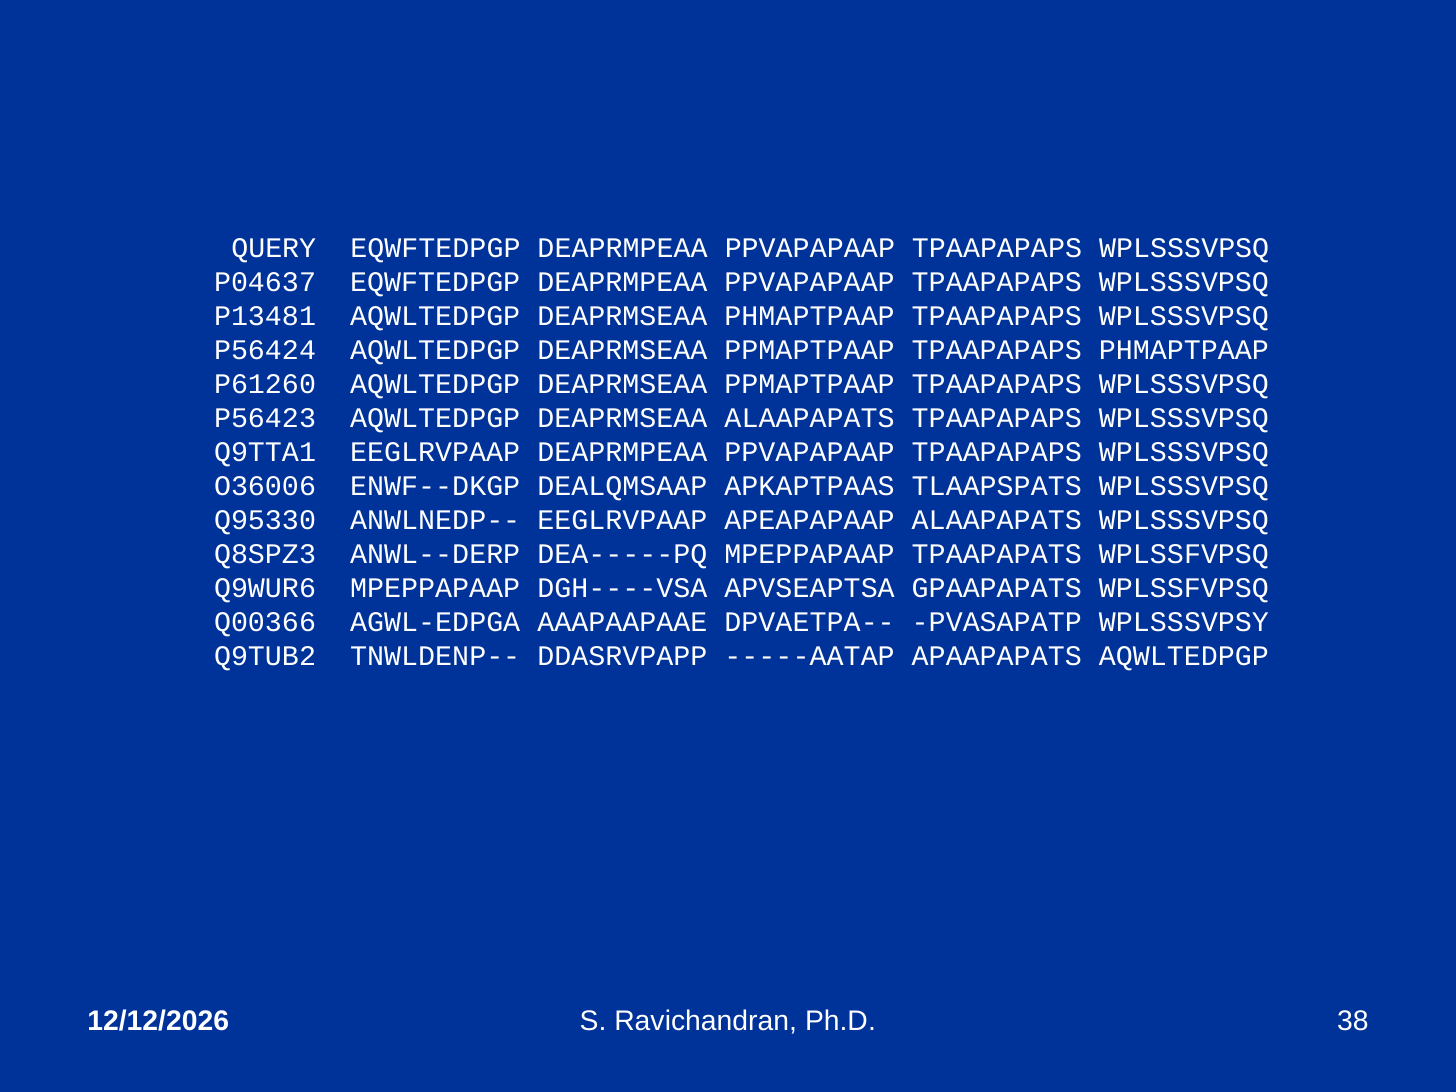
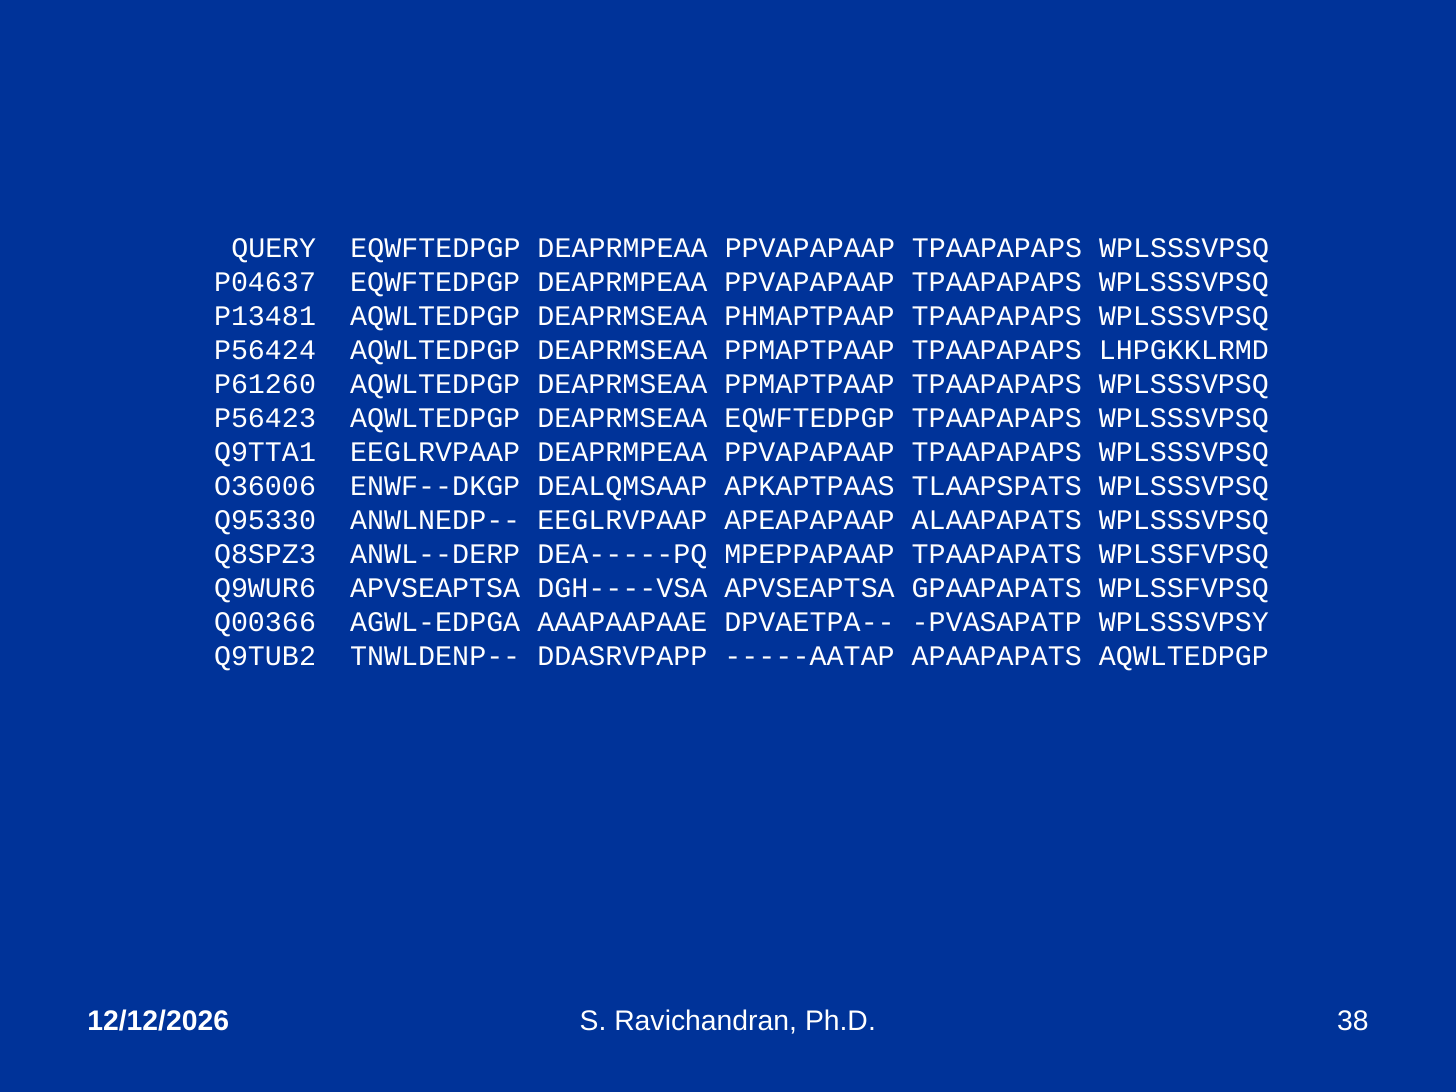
TPAAPAPAPS PHMAPTPAAP: PHMAPTPAAP -> LHPGKKLRMD
DEAPRMSEAA ALAAPAPATS: ALAAPAPATS -> EQWFTEDPGP
Q9WUR6 MPEPPAPAAP: MPEPPAPAAP -> APVSEAPTSA
